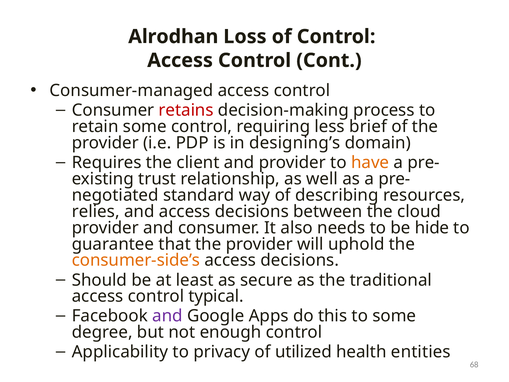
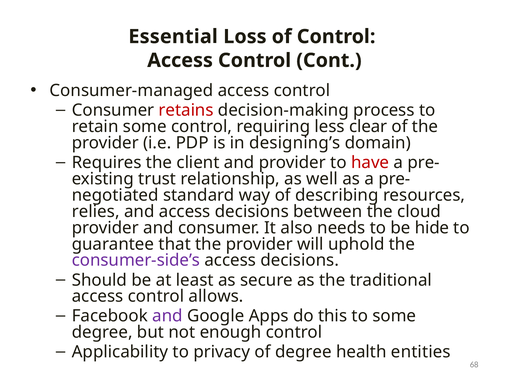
Alrodhan: Alrodhan -> Essential
brief: brief -> clear
have colour: orange -> red
consumer-side’s colour: orange -> purple
typical: typical -> allows
of utilized: utilized -> degree
